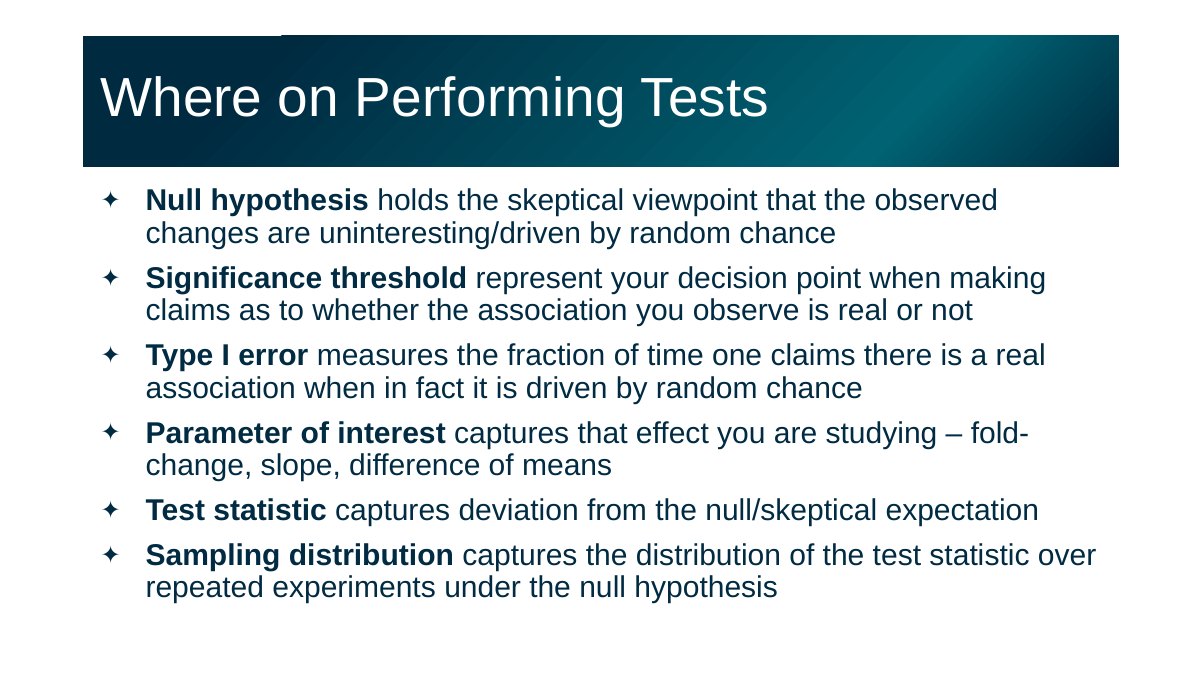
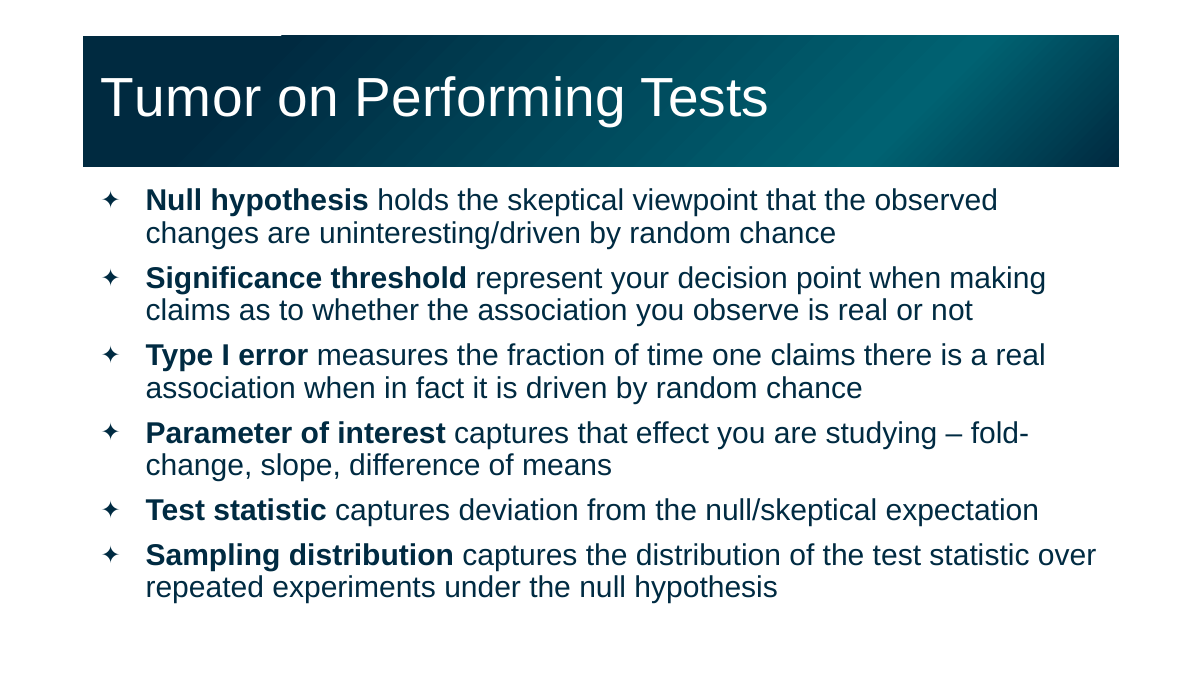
Where: Where -> Tumor
